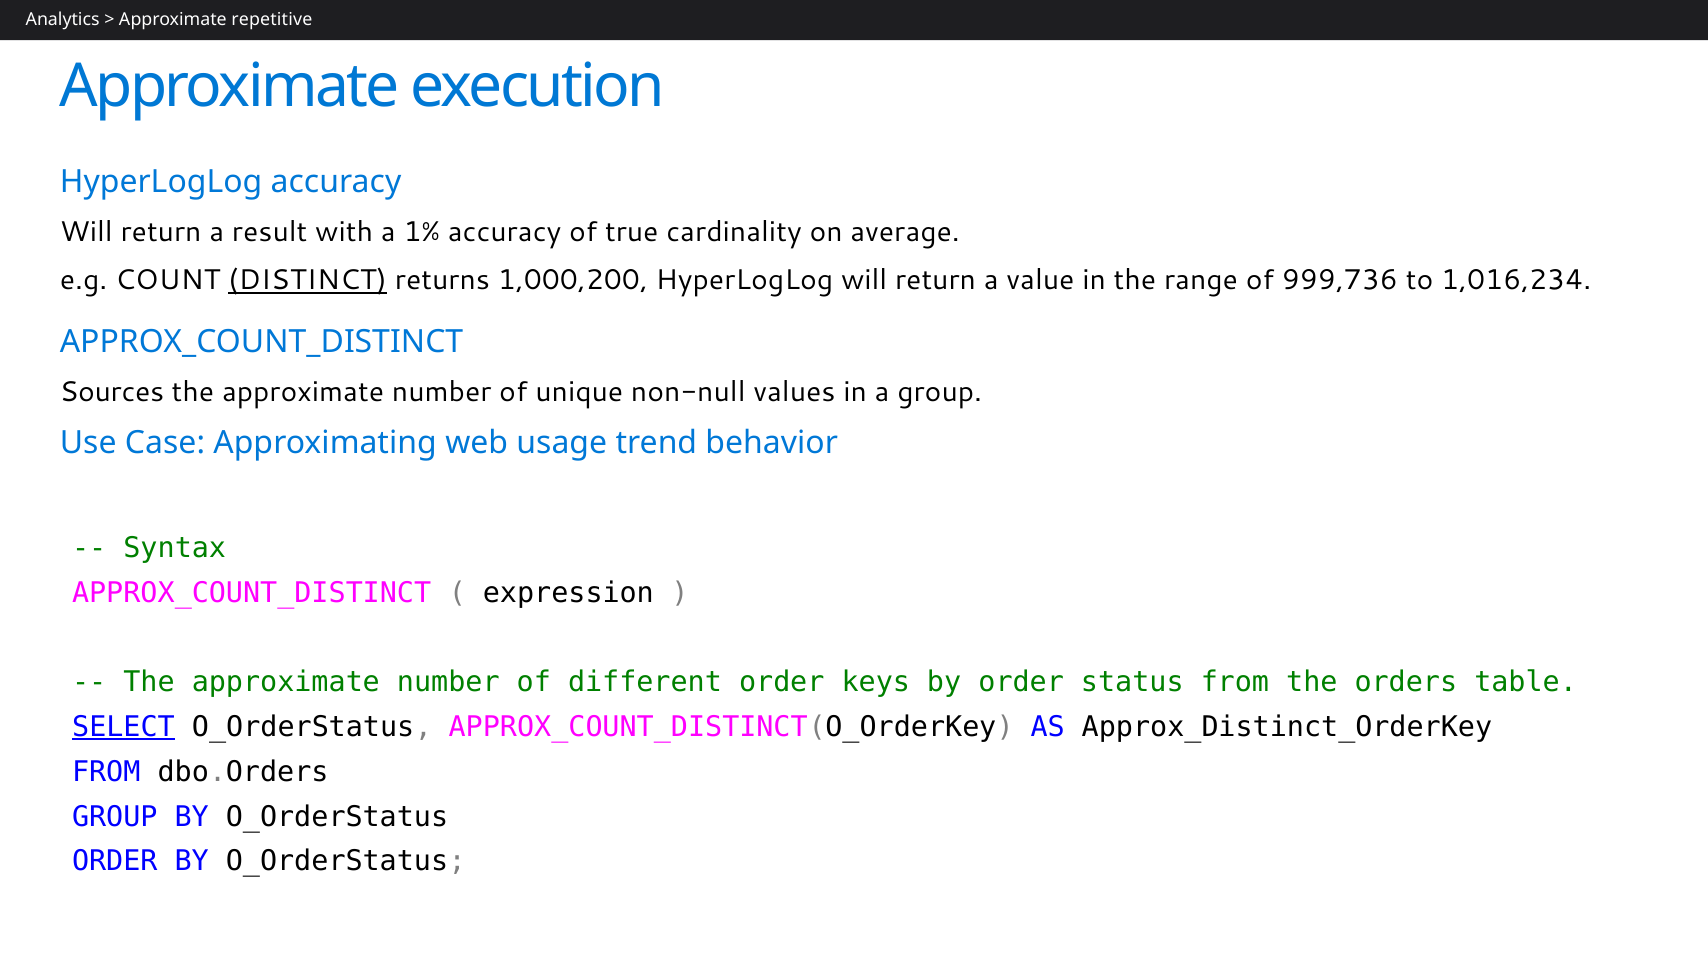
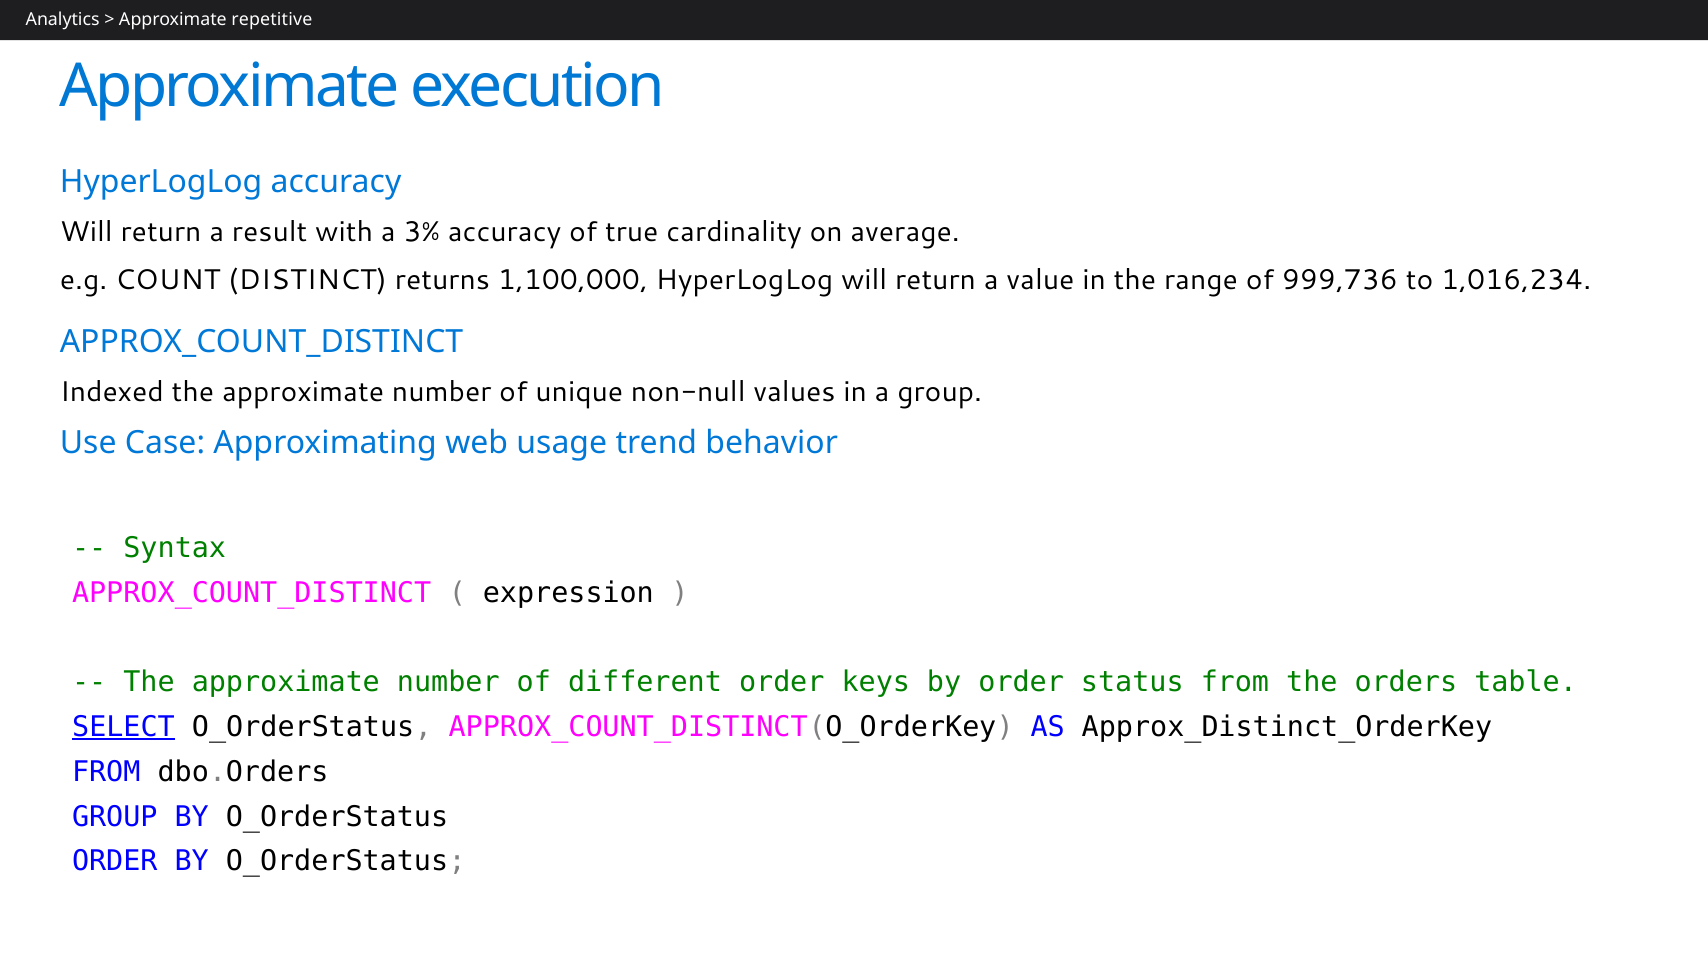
1%: 1% -> 3%
DISTINCT underline: present -> none
1,000,200: 1,000,200 -> 1,100,000
Sources: Sources -> Indexed
